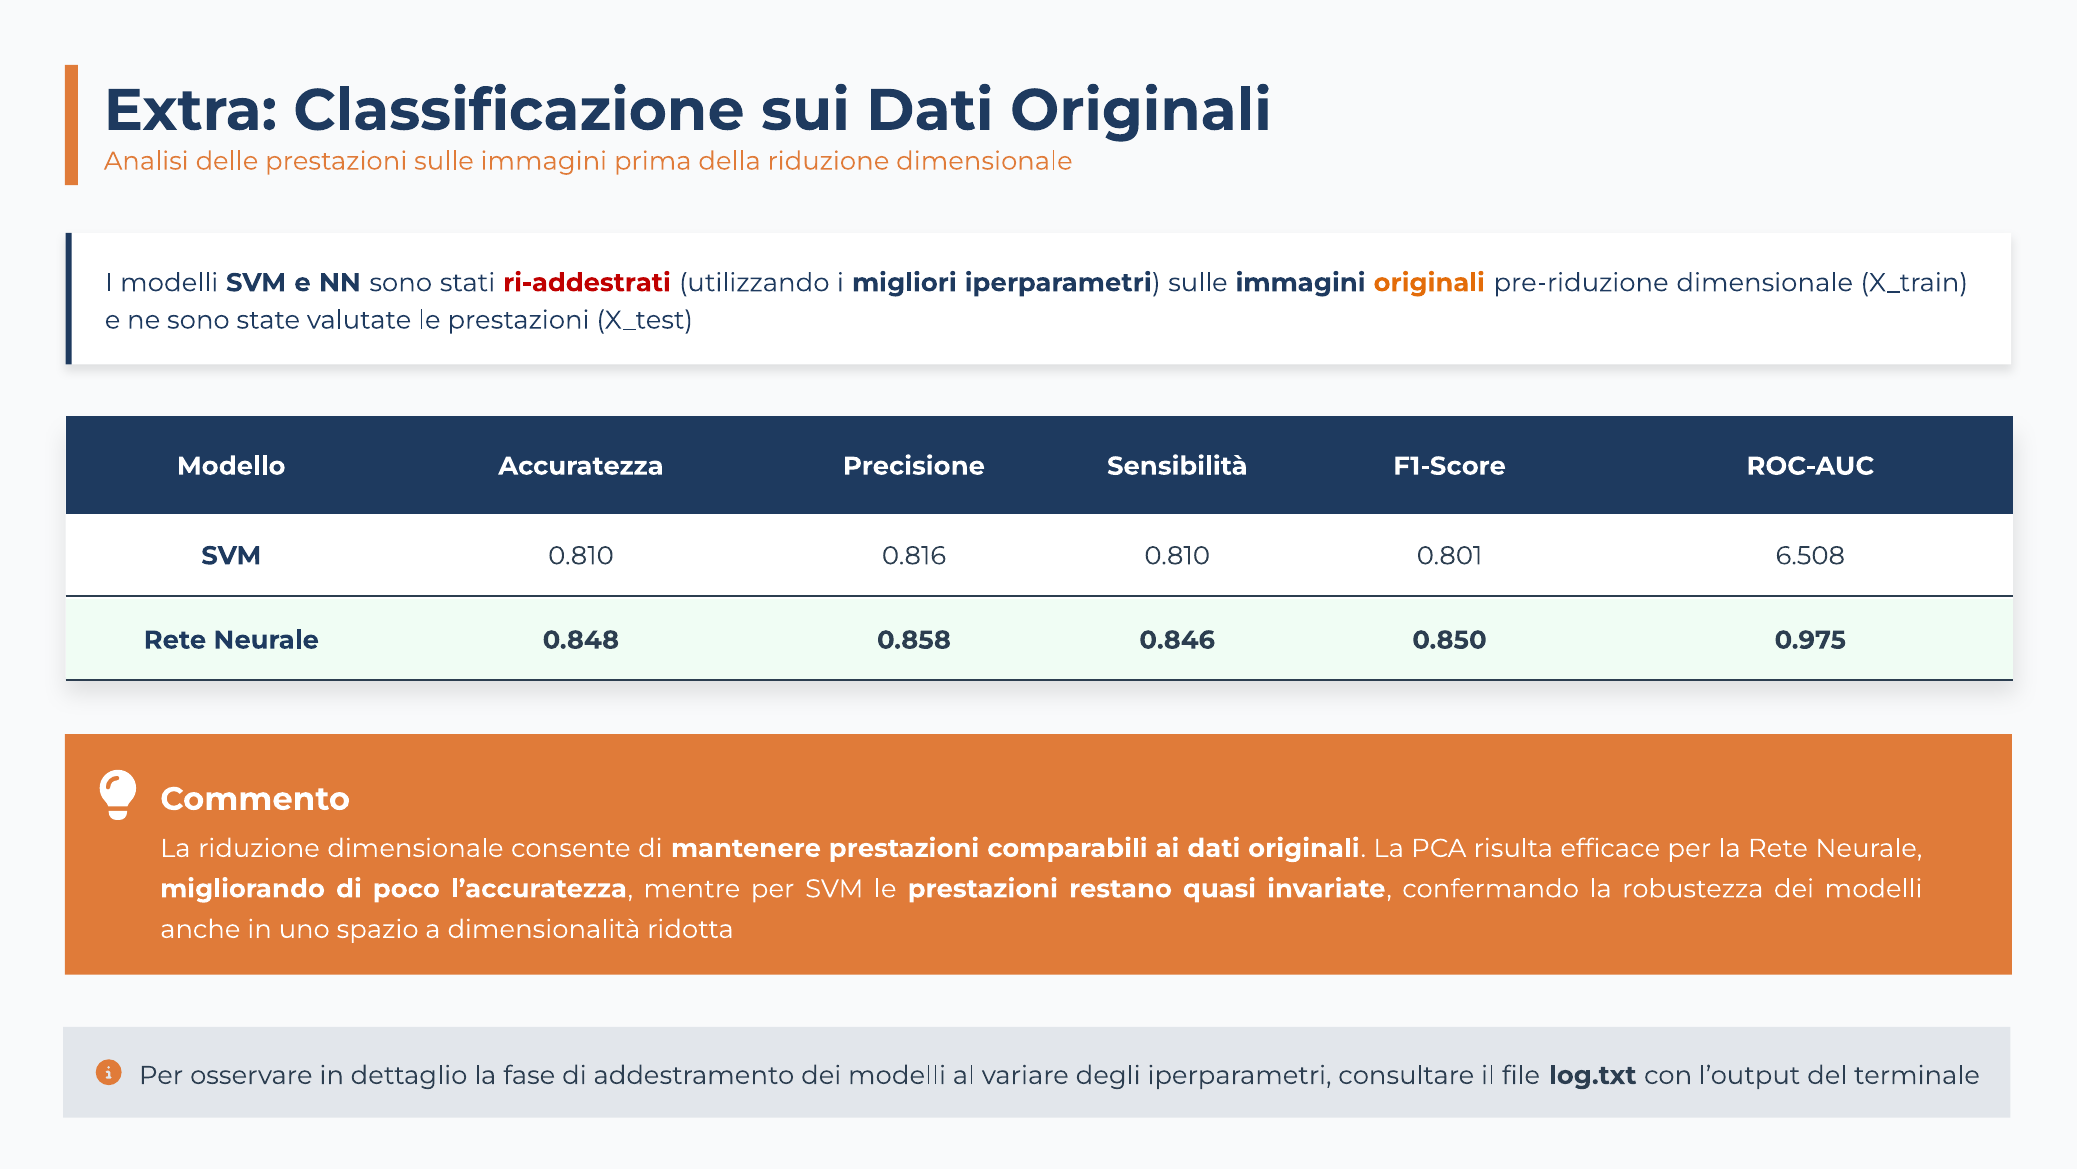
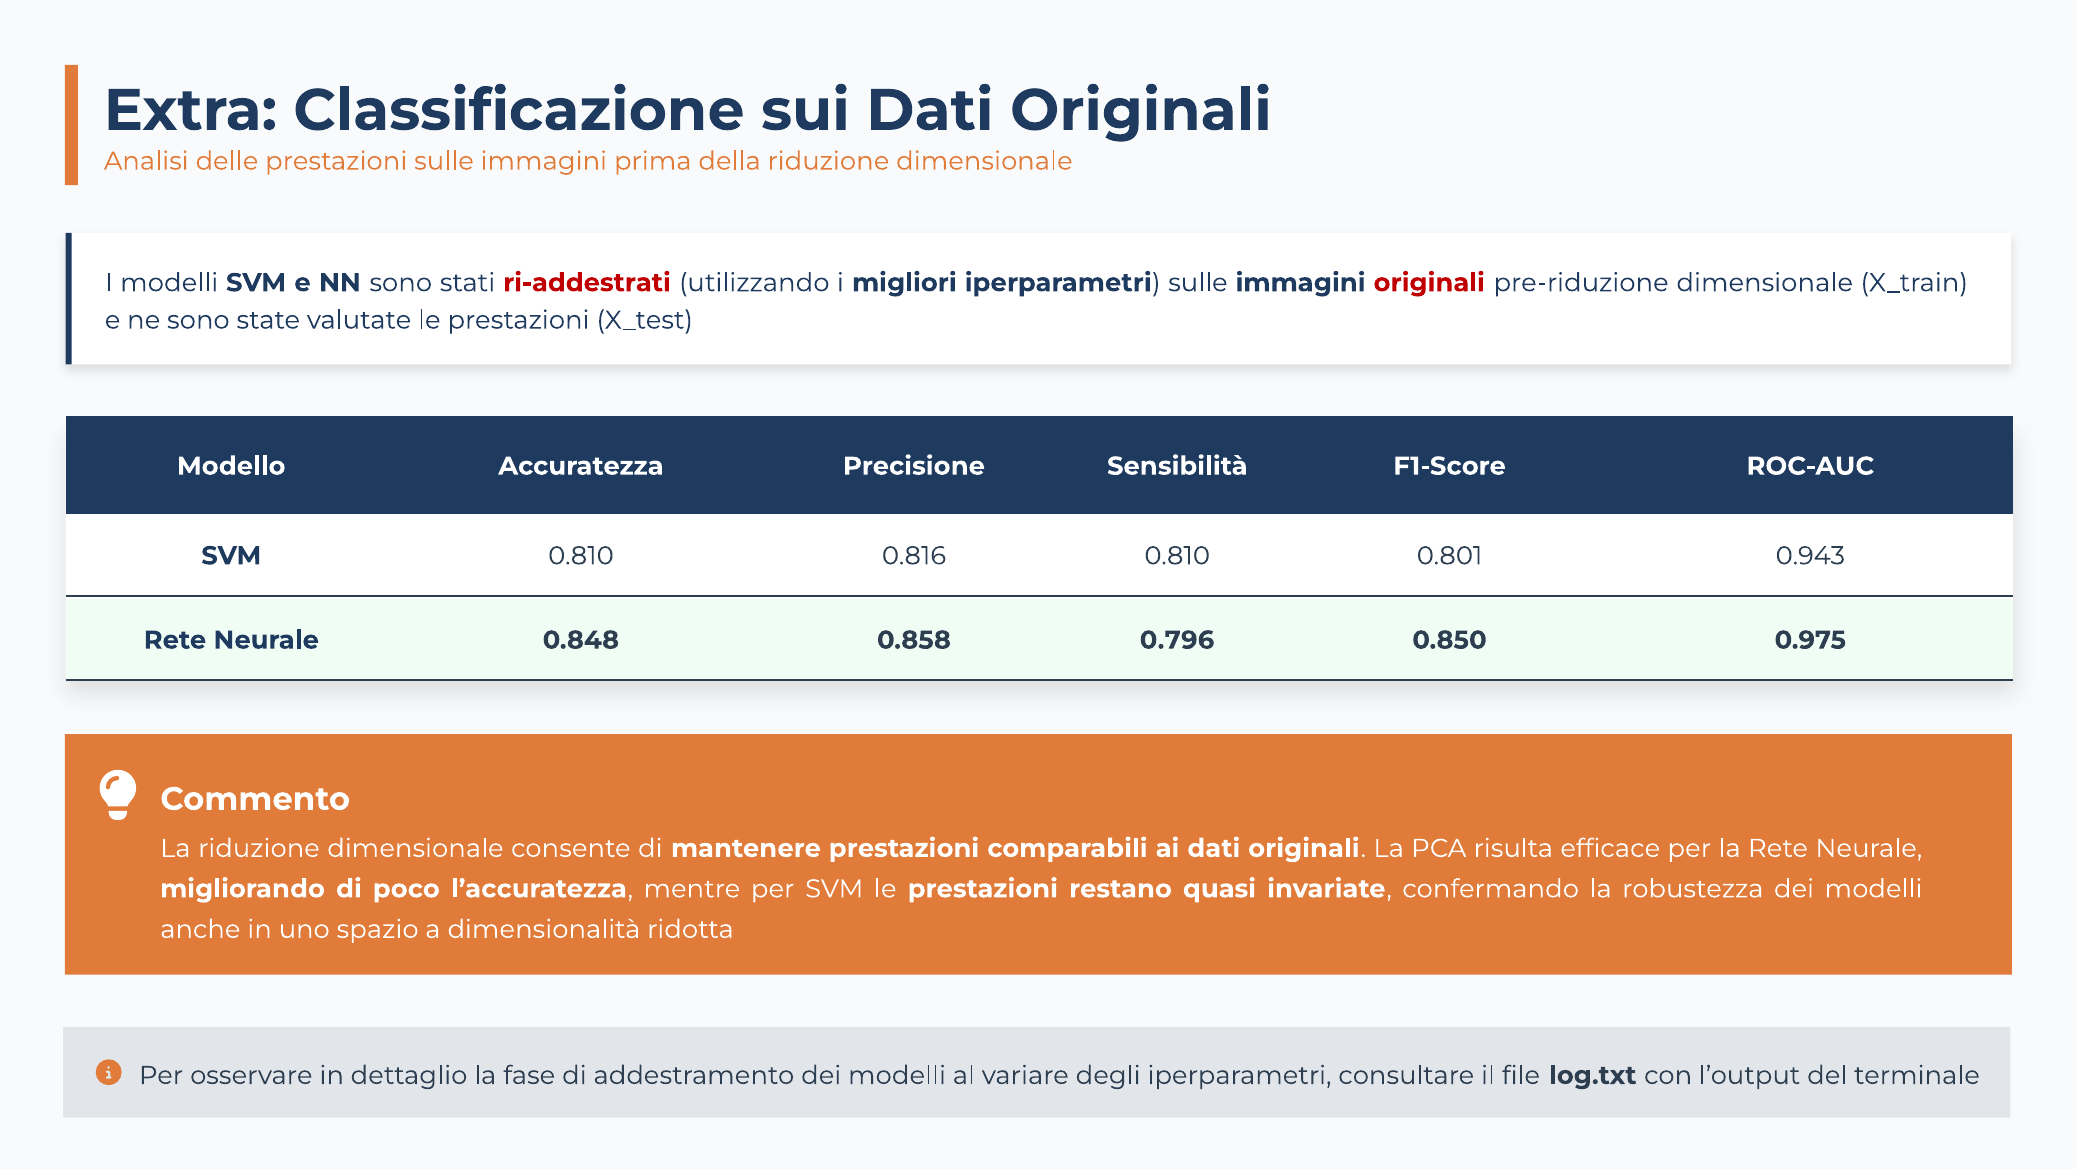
originali at (1429, 283) colour: orange -> red
6.508: 6.508 -> 0.943
0.846: 0.846 -> 0.796
